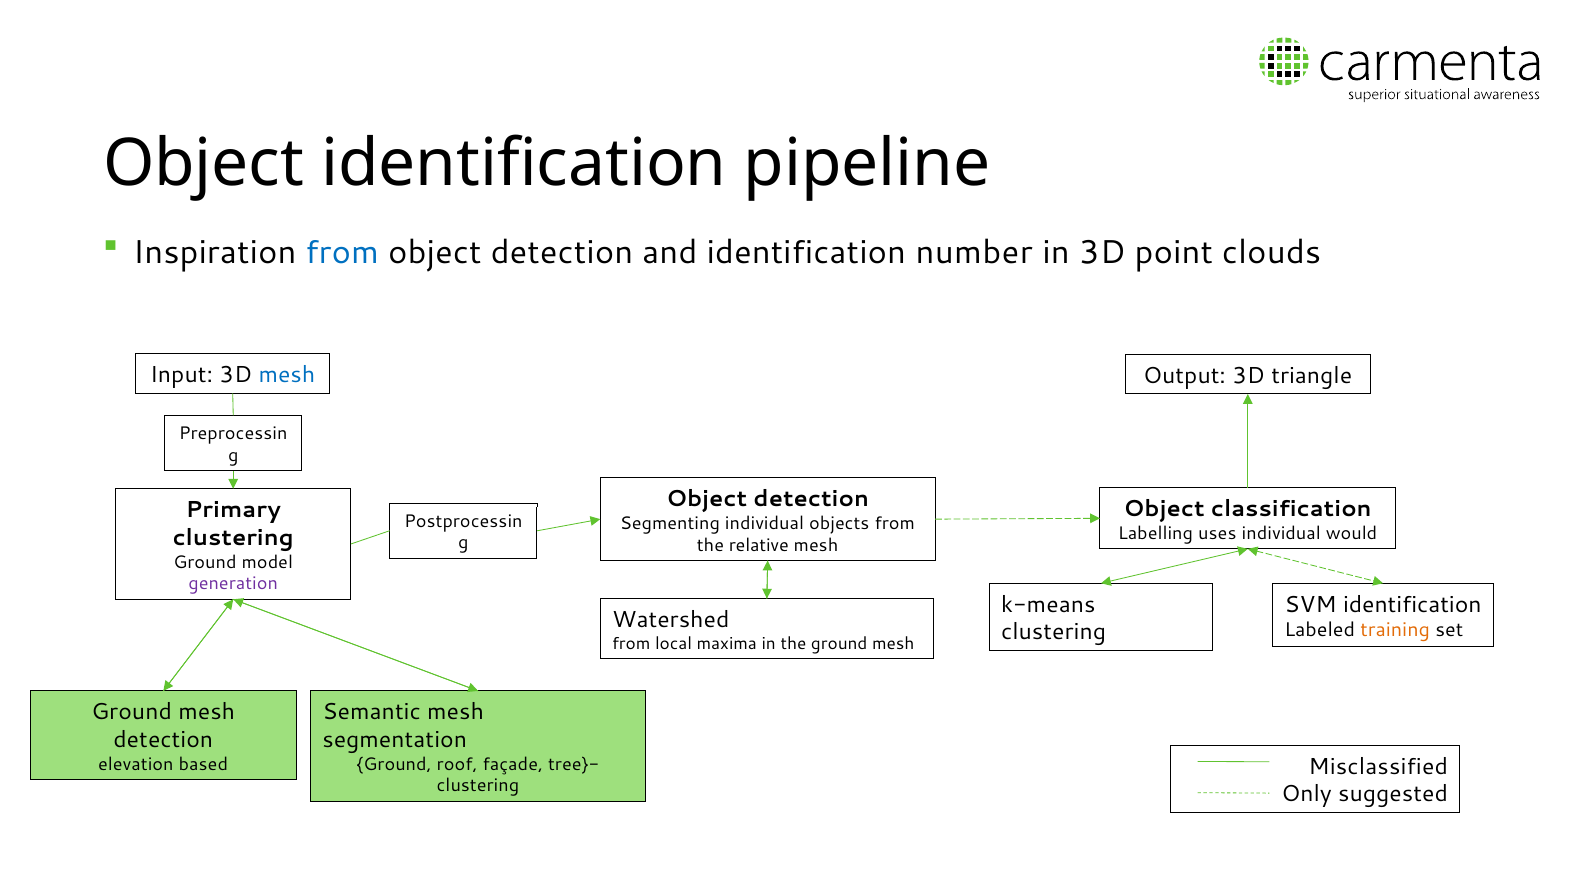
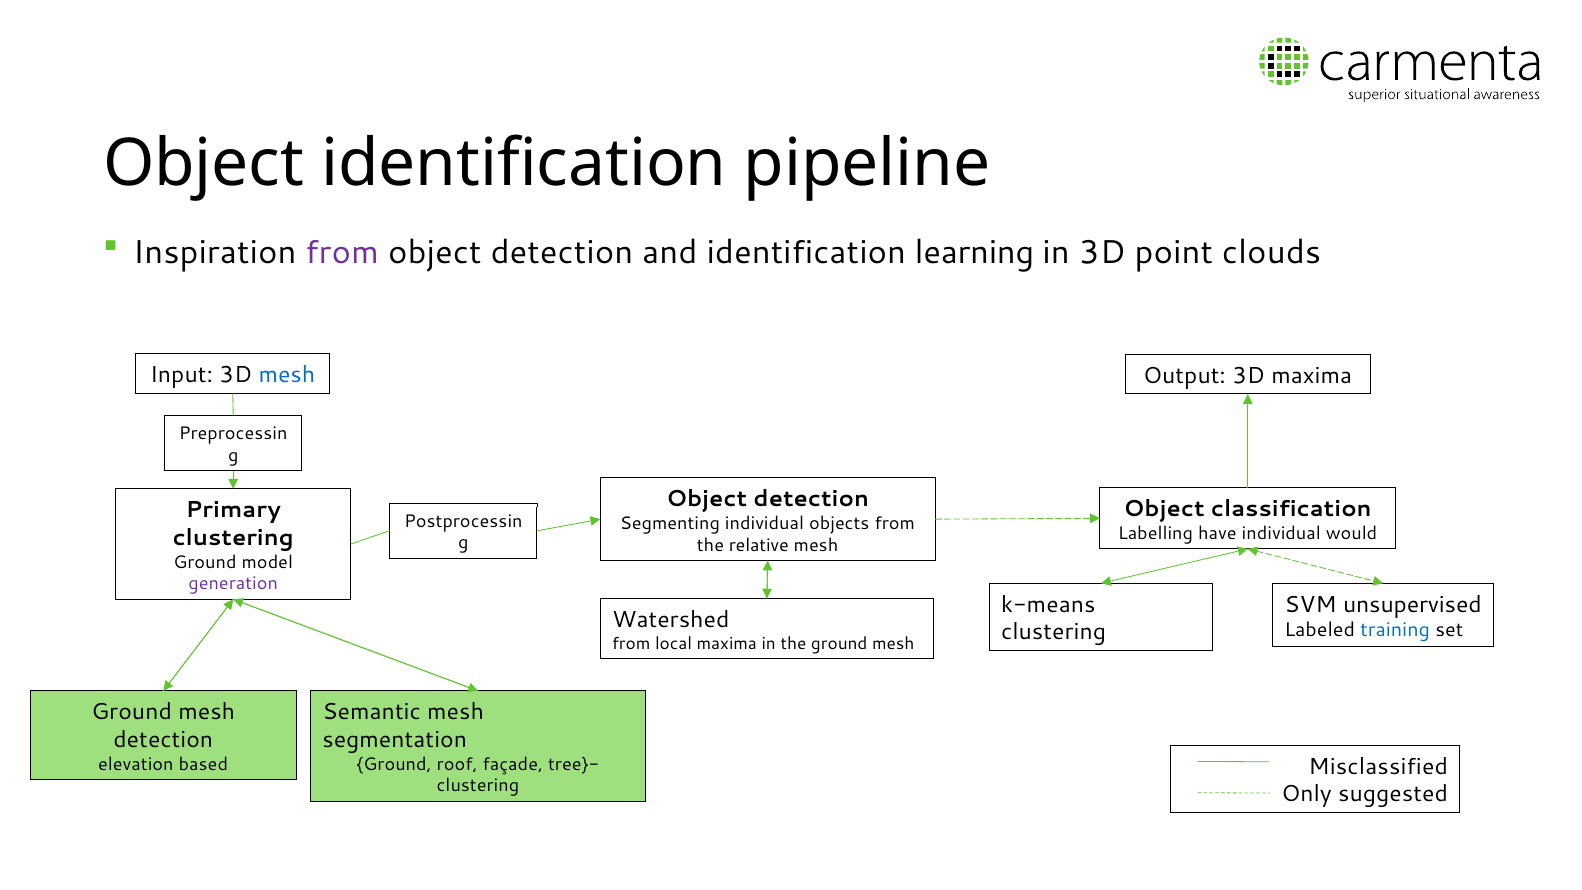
from at (342, 252) colour: blue -> purple
number: number -> learning
3D triangle: triangle -> maxima
uses: uses -> have
SVM identification: identification -> unsupervised
training colour: orange -> blue
